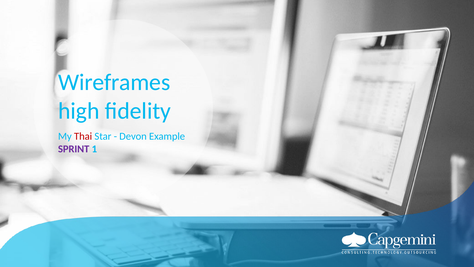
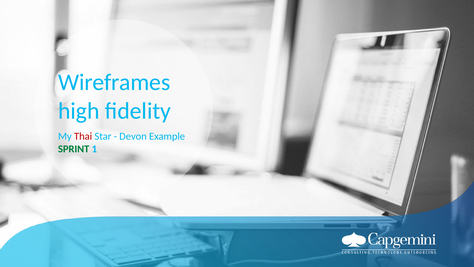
SPRINT colour: purple -> green
